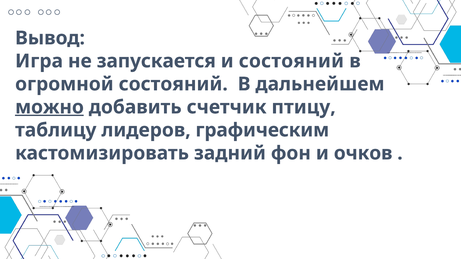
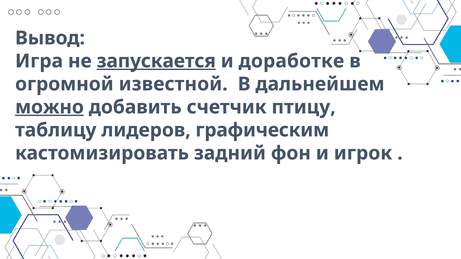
запускается underline: none -> present
и состояний: состояний -> доработке
огромной состояний: состояний -> известной
очков: очков -> игрок
